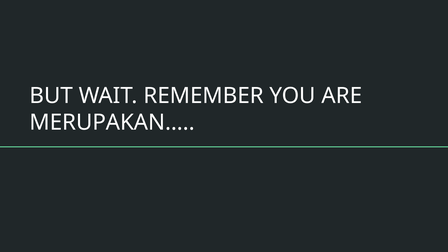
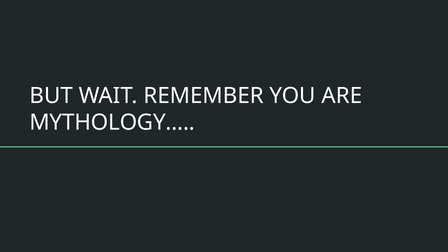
MERUPAKAN…: MERUPAKAN… -> MYTHOLOGY…
